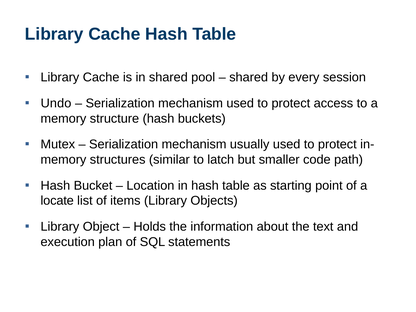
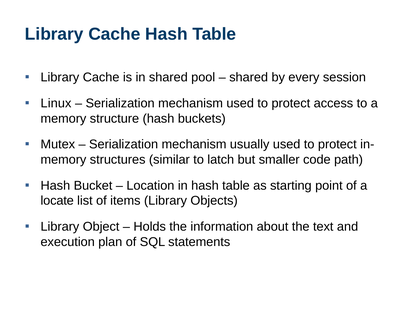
Undo: Undo -> Linux
